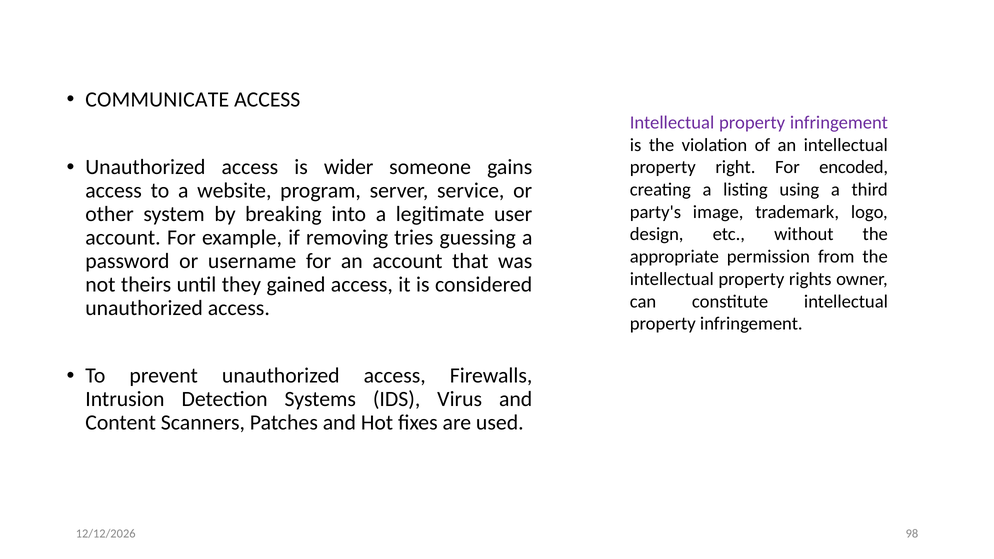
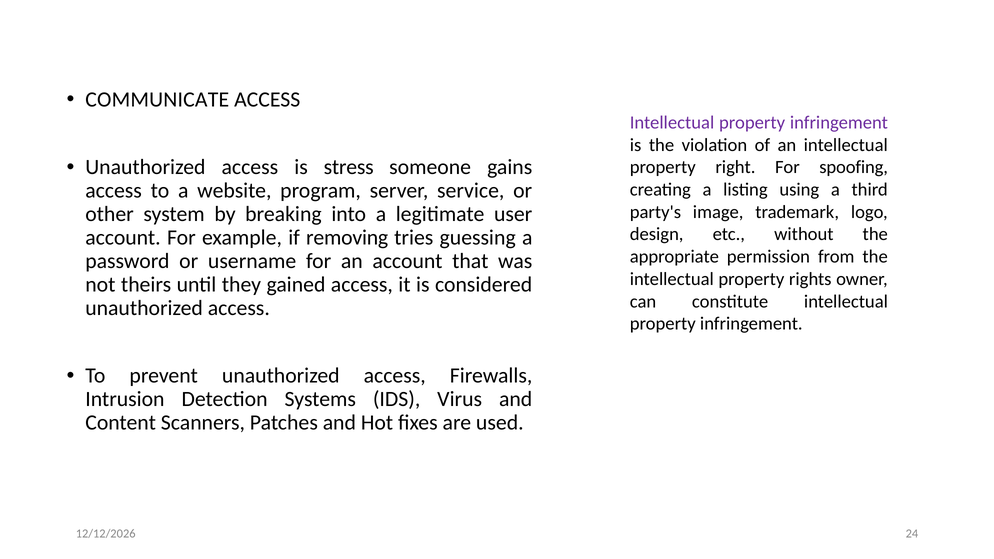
wider: wider -> stress
encoded: encoded -> spoofing
98: 98 -> 24
